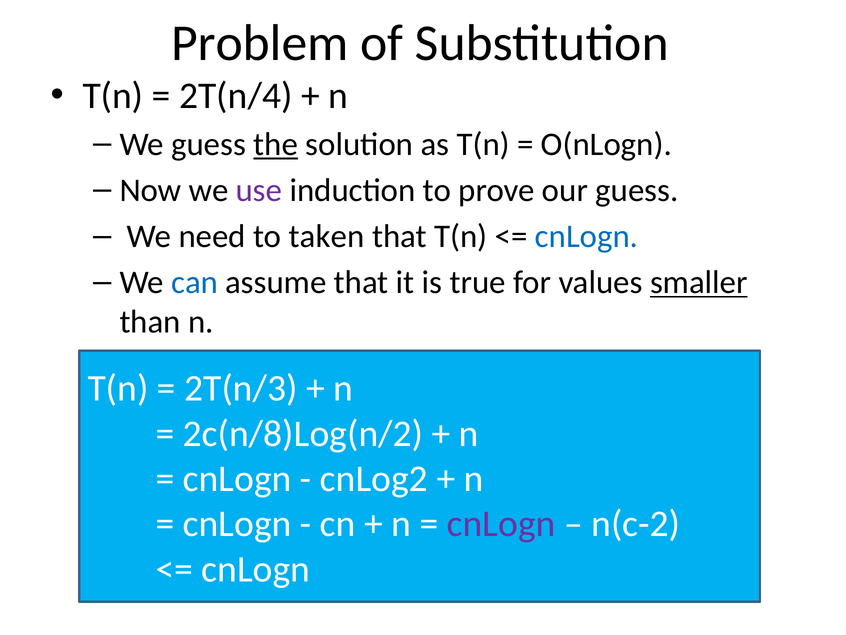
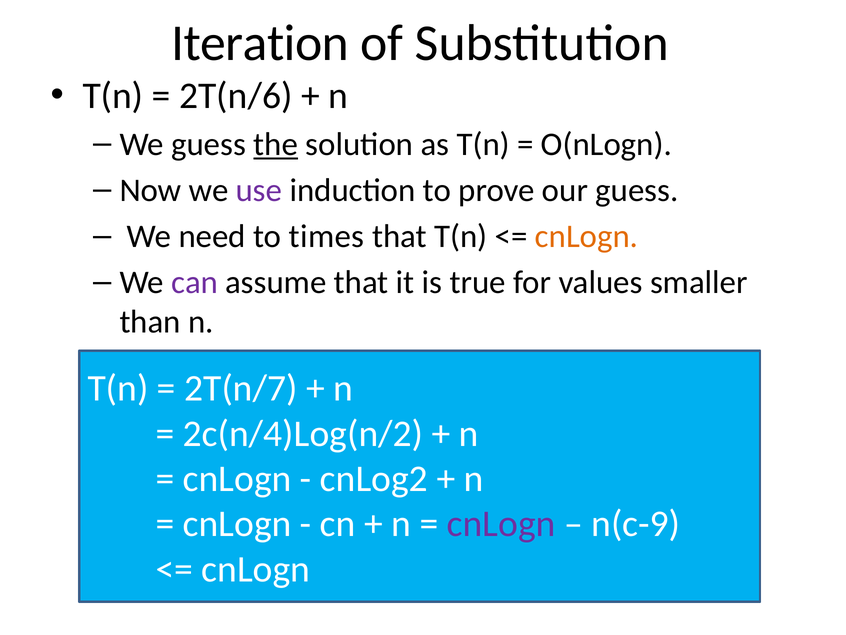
Problem: Problem -> Iteration
2T(n/4: 2T(n/4 -> 2T(n/6
taken: taken -> times
cnLogn at (587, 236) colour: blue -> orange
can colour: blue -> purple
smaller underline: present -> none
2T(n/3: 2T(n/3 -> 2T(n/7
2c(n/8)Log(n/2: 2c(n/8)Log(n/2 -> 2c(n/4)Log(n/2
n(c-2: n(c-2 -> n(c-9
